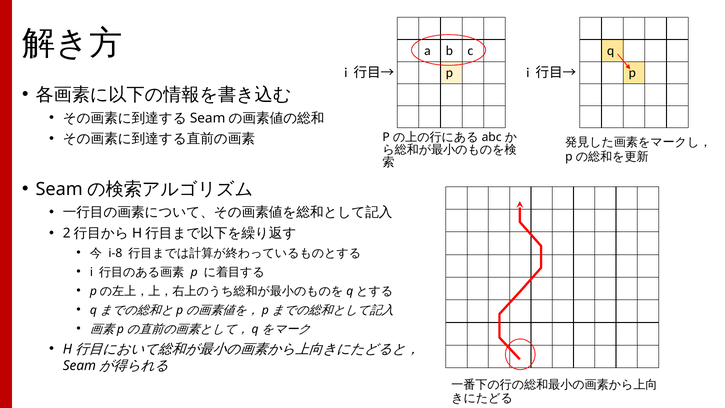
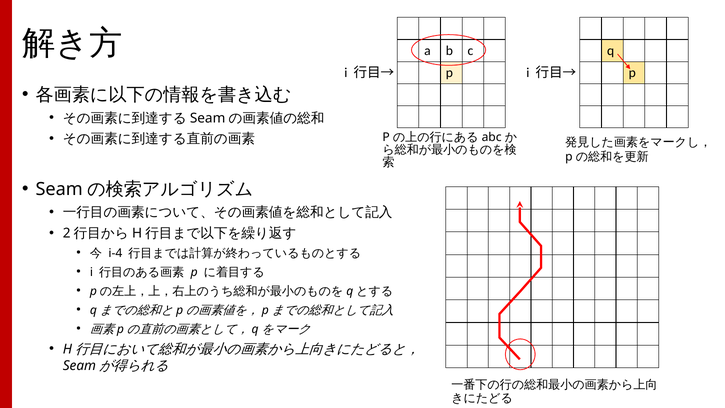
i-8: i-8 -> i-4
